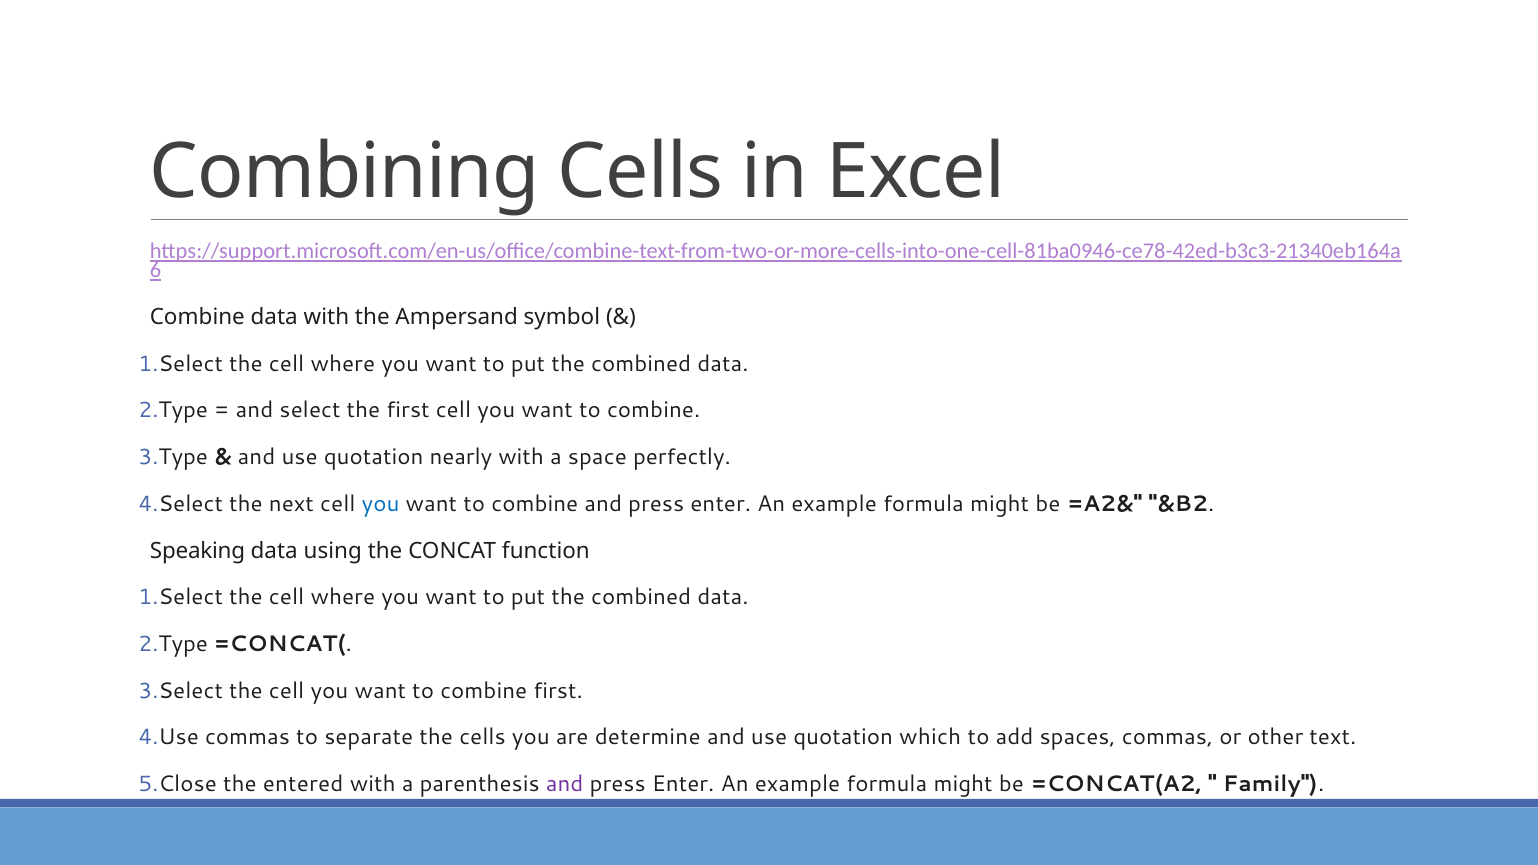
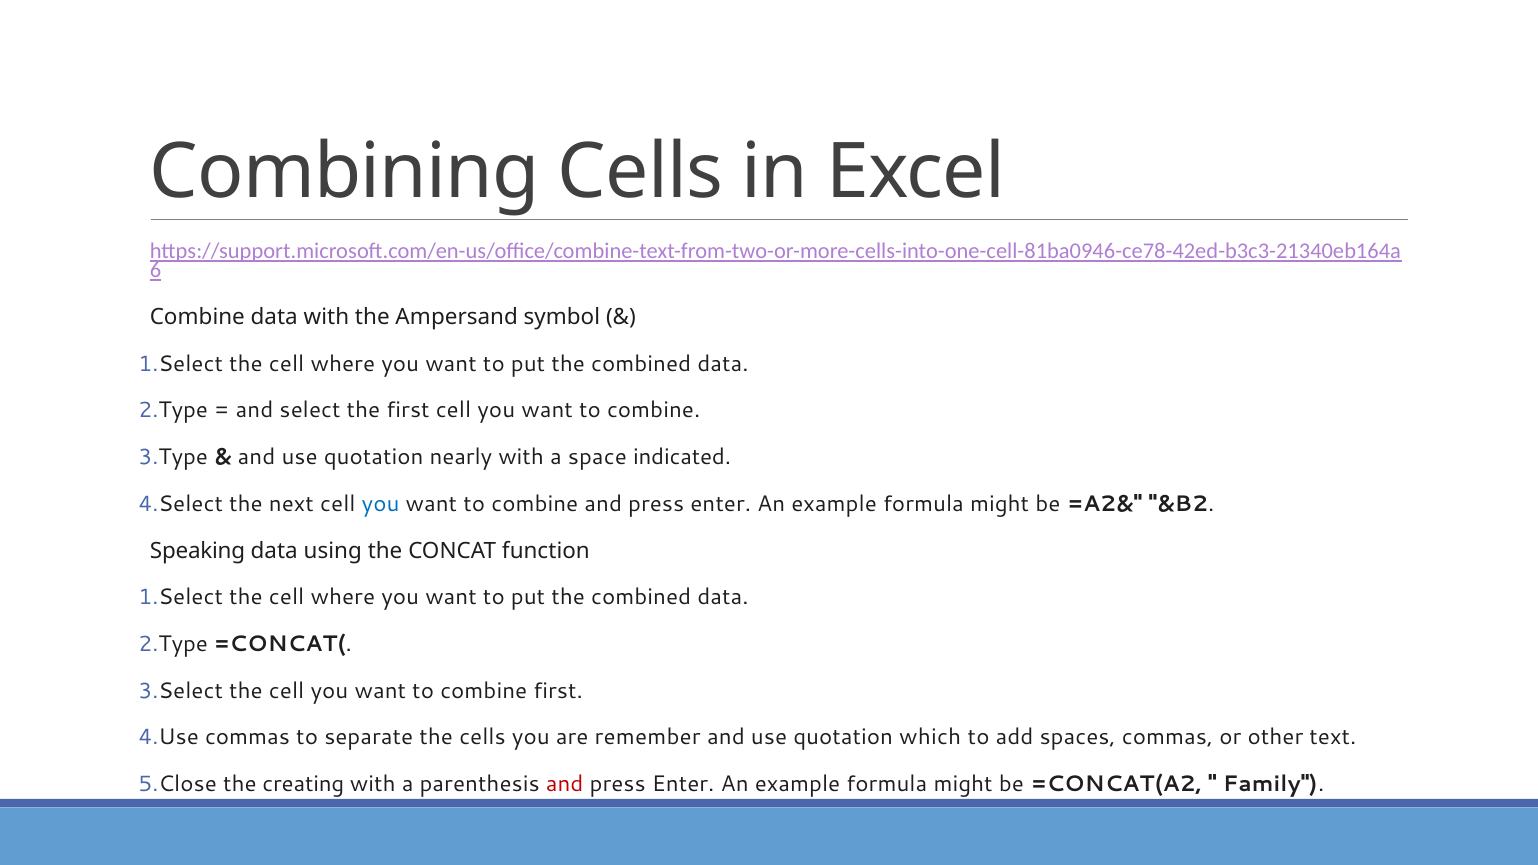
perfectly: perfectly -> indicated
determine: determine -> remember
entered: entered -> creating
and at (565, 784) colour: purple -> red
